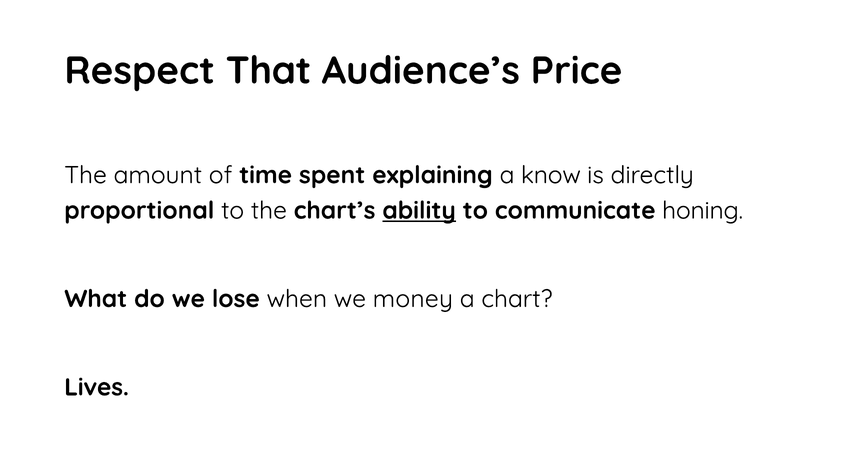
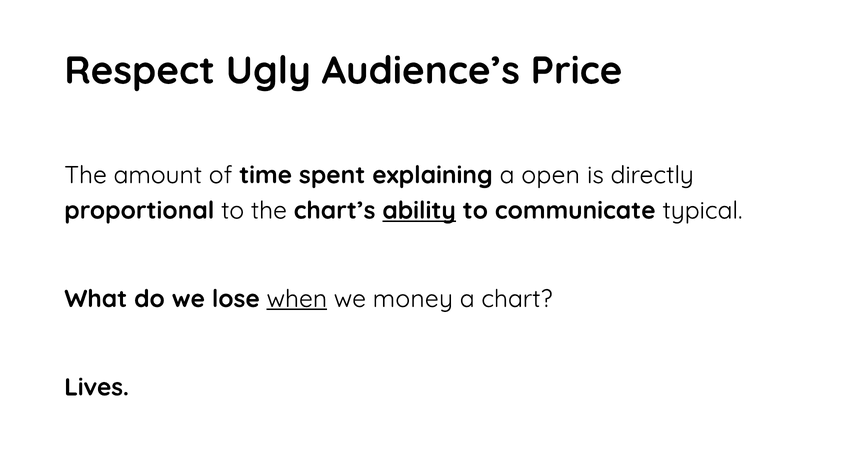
That: That -> Ugly
know: know -> open
honing: honing -> typical
when underline: none -> present
